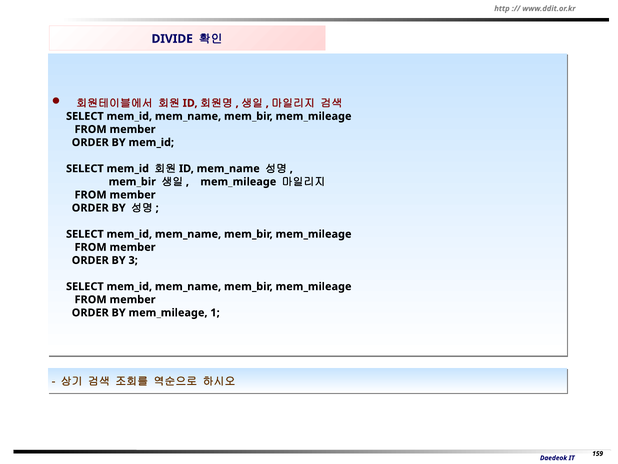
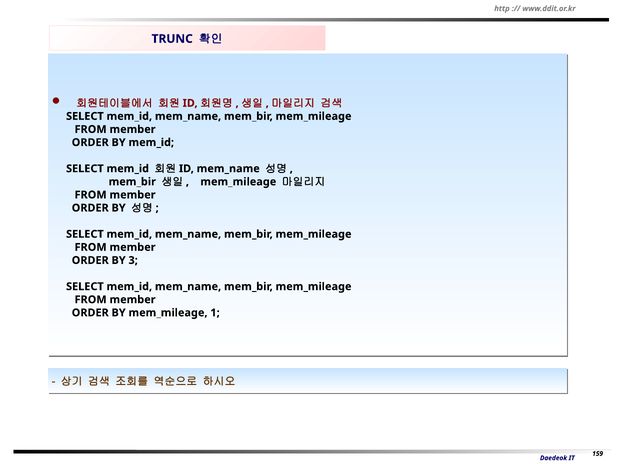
DIVIDE: DIVIDE -> TRUNC
